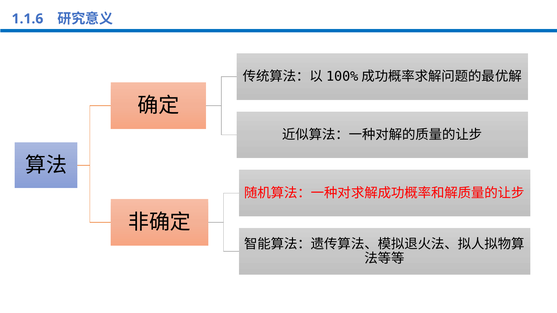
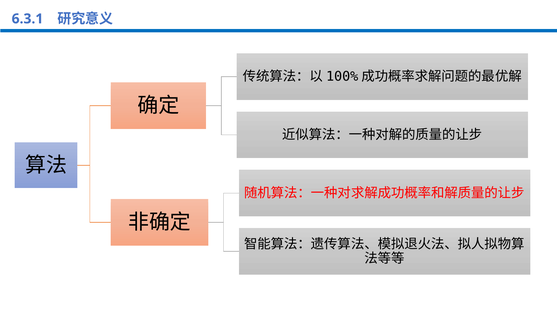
1.1.6: 1.1.6 -> 6.3.1
